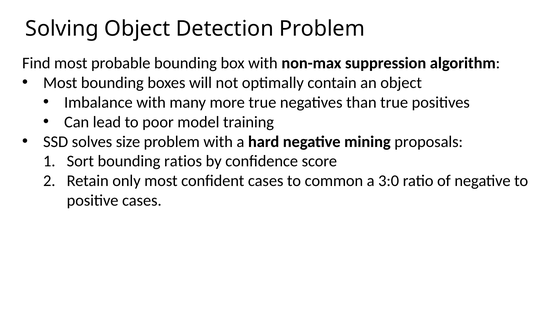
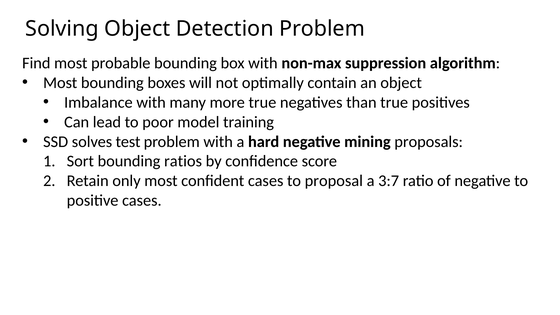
size: size -> test
common: common -> proposal
3:0: 3:0 -> 3:7
